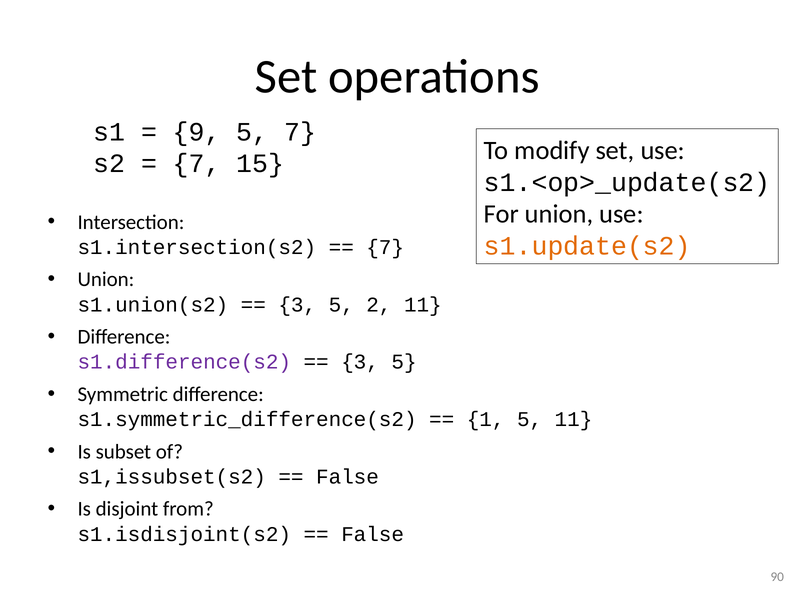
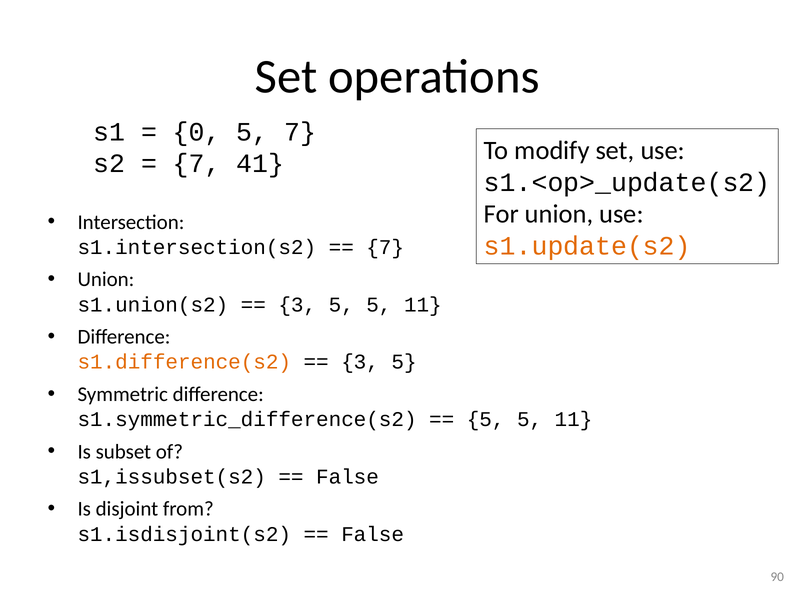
9: 9 -> 0
15: 15 -> 41
3 5 2: 2 -> 5
s1.difference(s2 colour: purple -> orange
1 at (486, 420): 1 -> 5
